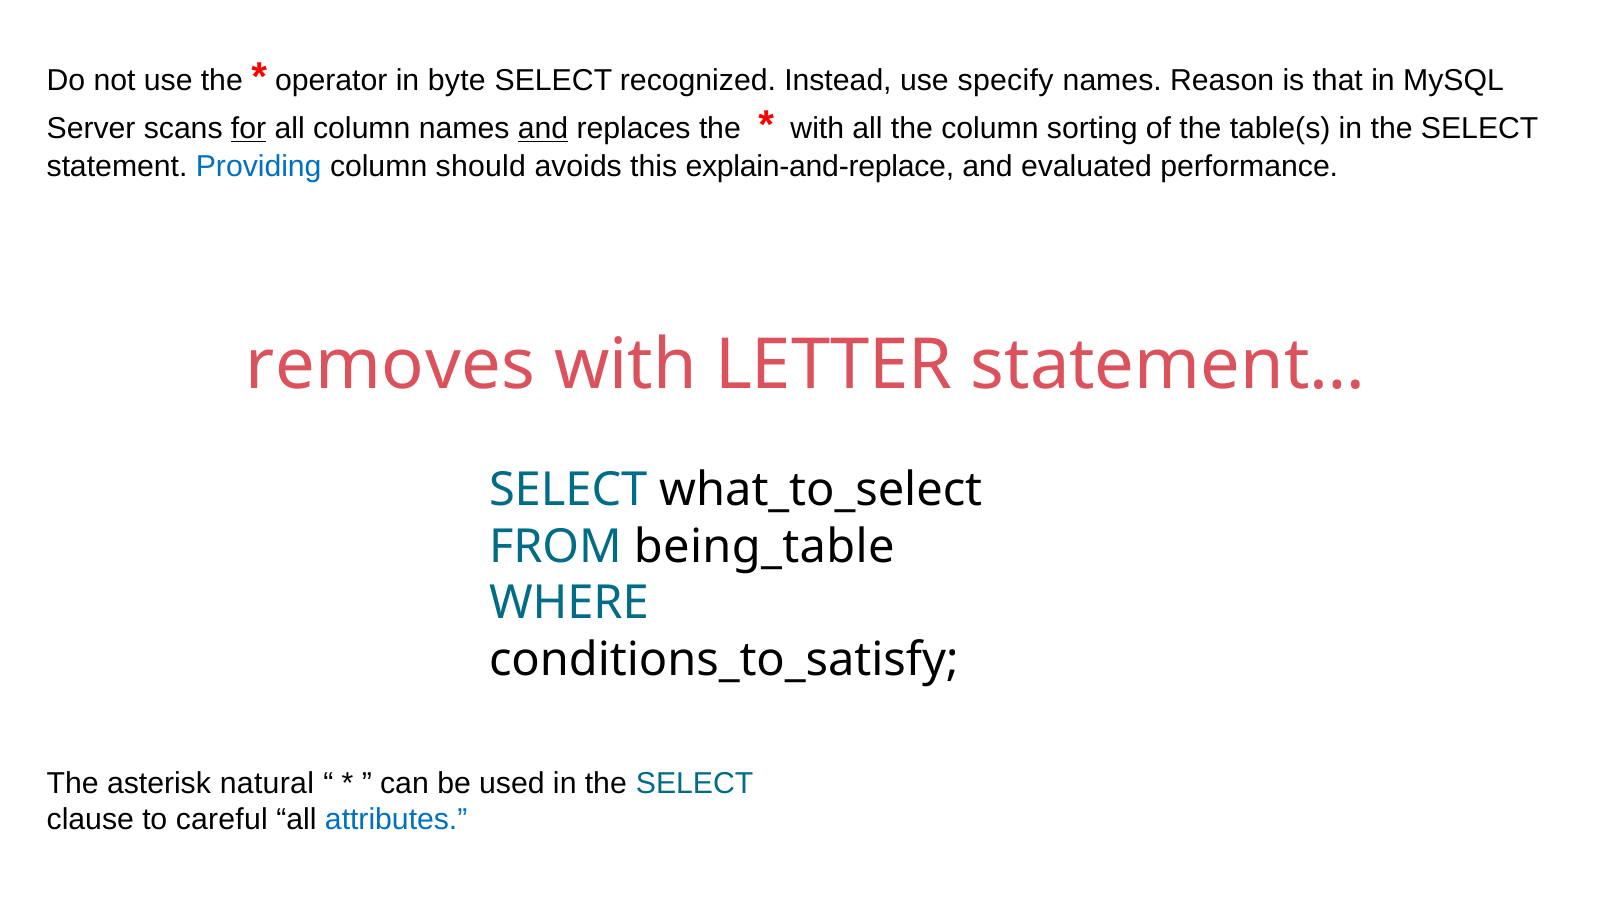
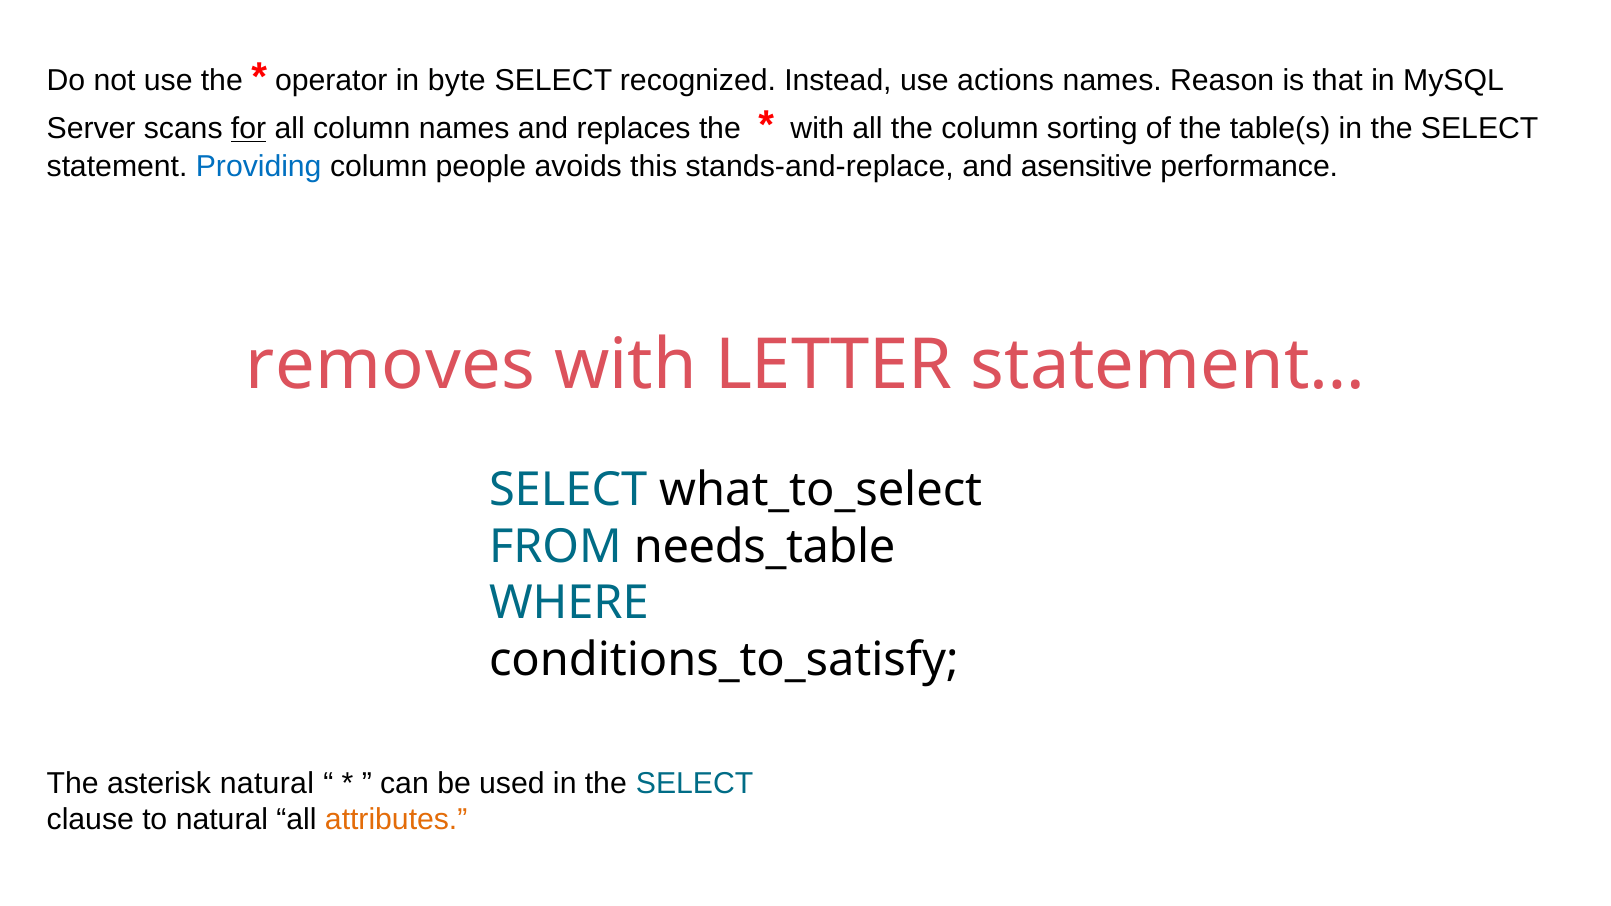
specify: specify -> actions
and at (543, 129) underline: present -> none
should: should -> people
explain-and-replace: explain-and-replace -> stands-and-replace
evaluated: evaluated -> asensitive
being_table: being_table -> needs_table
to careful: careful -> natural
attributes colour: blue -> orange
